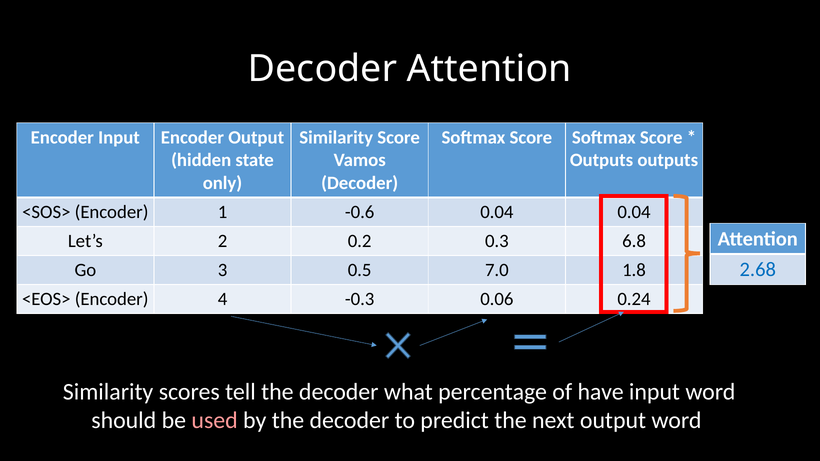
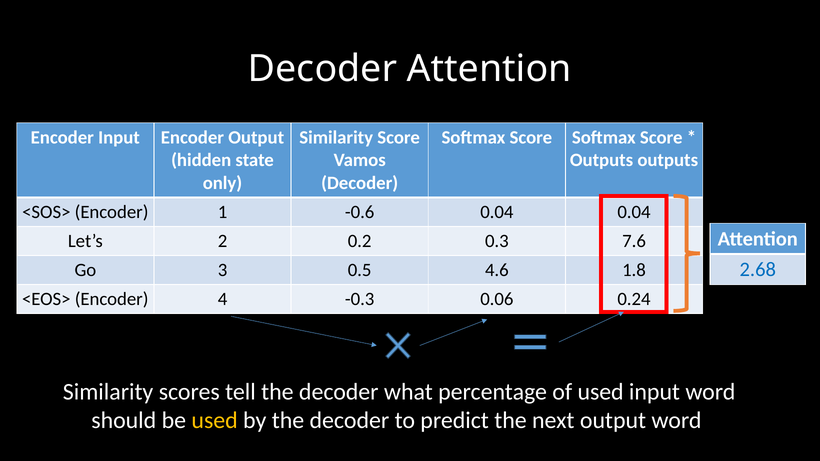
6.8: 6.8 -> 7.6
7.0: 7.0 -> 4.6
of have: have -> used
used at (215, 421) colour: pink -> yellow
